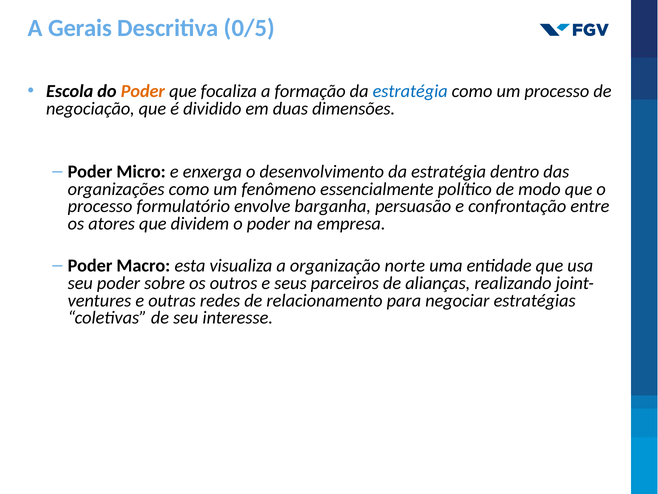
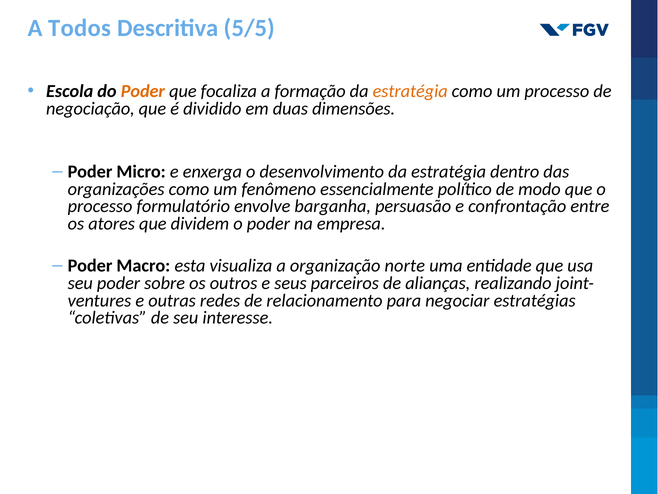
Gerais: Gerais -> Todos
0/5: 0/5 -> 5/5
estratégia at (410, 91) colour: blue -> orange
